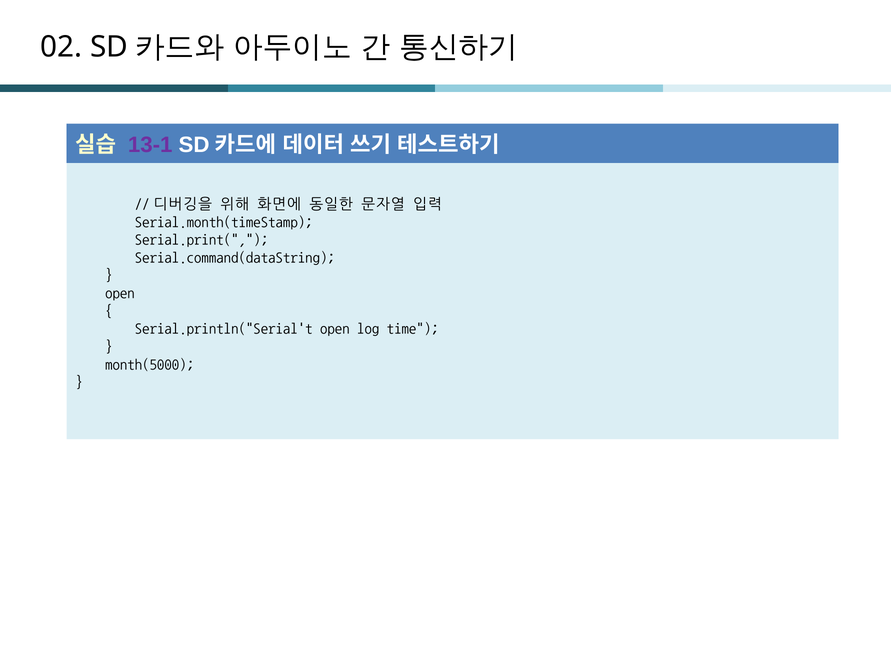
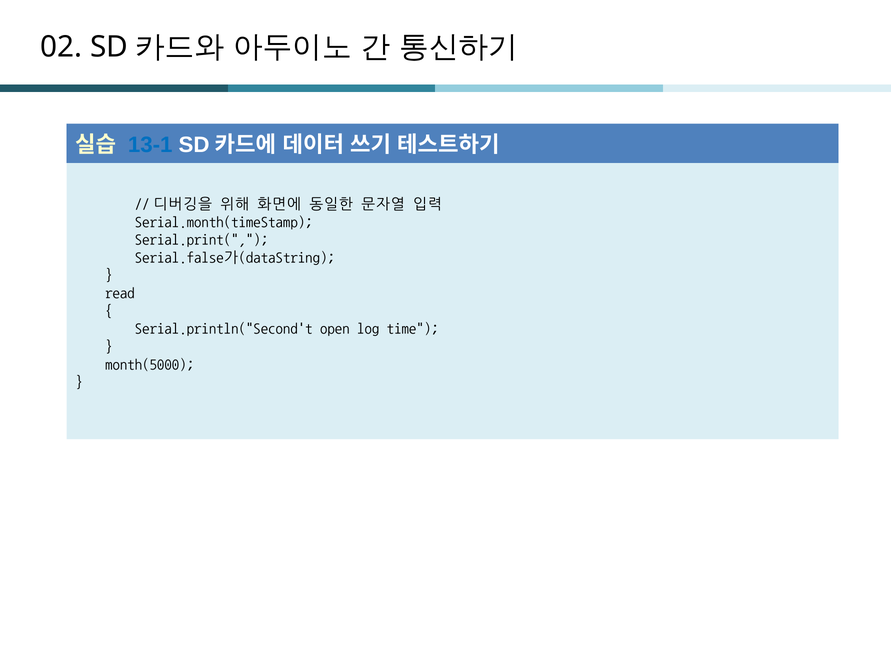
13-1 colour: purple -> blue
Serial.command(dataString: Serial.command(dataString -> Serial.false가(dataString
open at (120, 293): open -> read
Serial.println("Serial't: Serial.println("Serial't -> Serial.println("Second't
